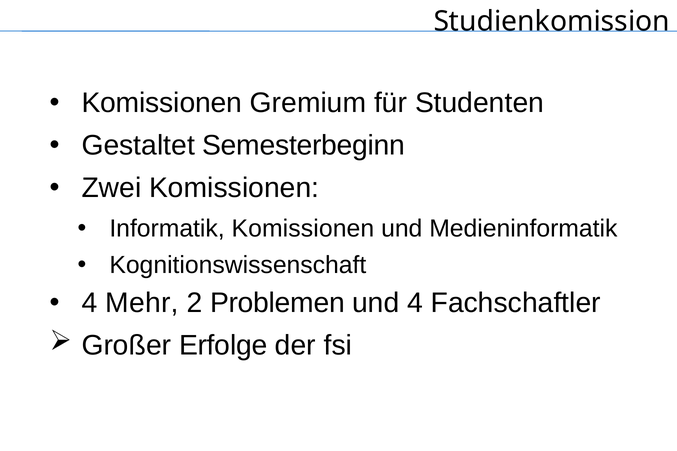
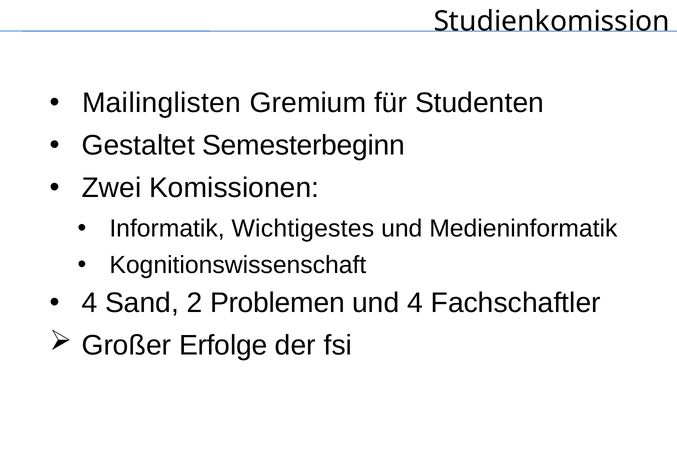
Komissionen at (162, 103): Komissionen -> Mailinglisten
Informatik Komissionen: Komissionen -> Wichtigestes
Mehr: Mehr -> Sand
